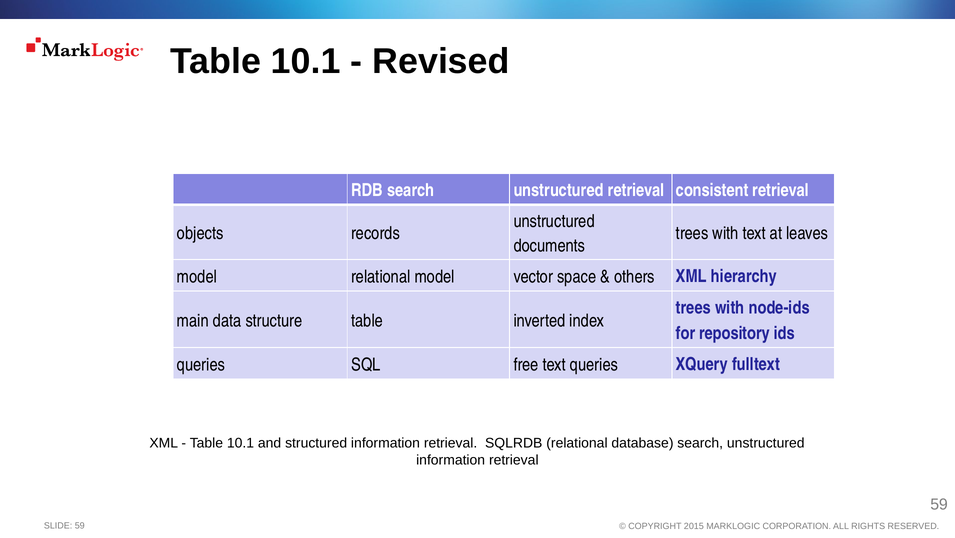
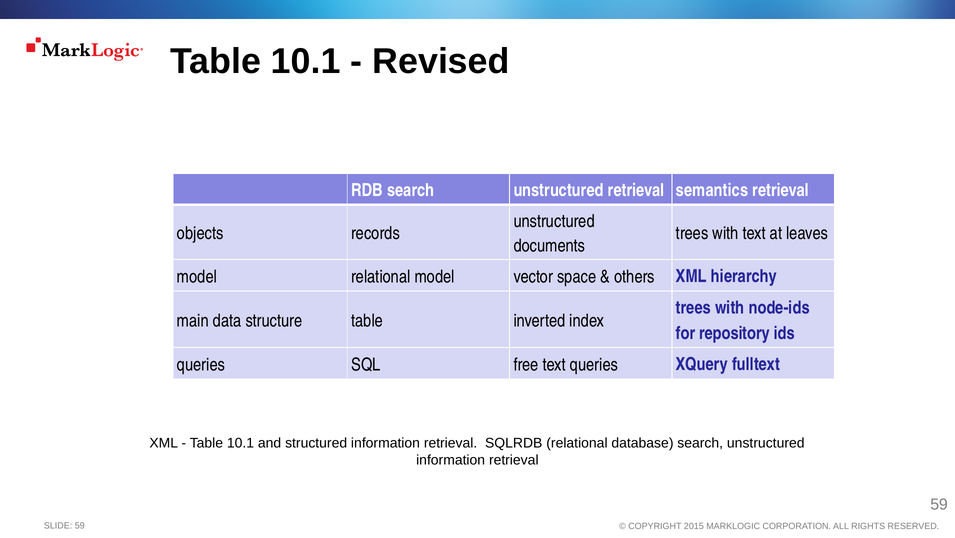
consistent: consistent -> semantics
